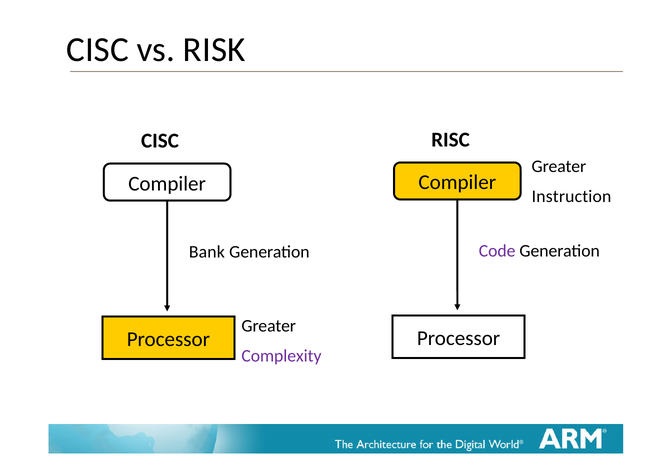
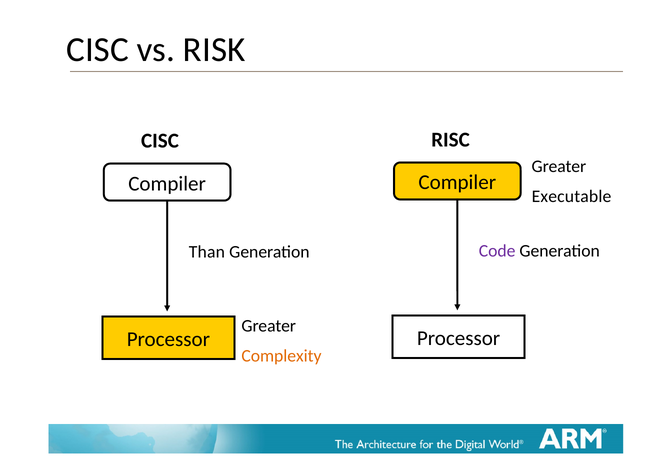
Instruction: Instruction -> Executable
Bank: Bank -> Than
Complexity colour: purple -> orange
